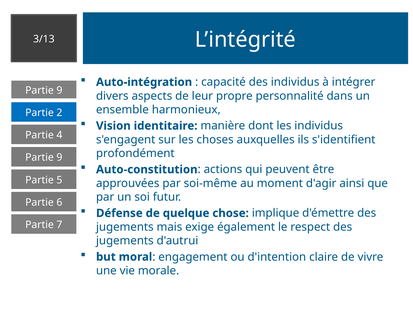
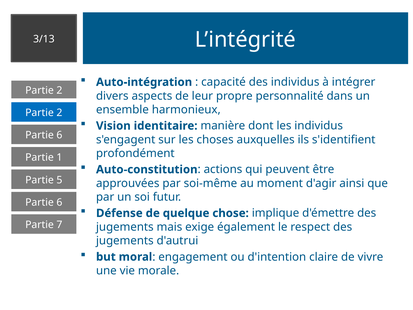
9 at (59, 90): 9 -> 2
4 at (59, 135): 4 -> 6
9 at (59, 157): 9 -> 1
